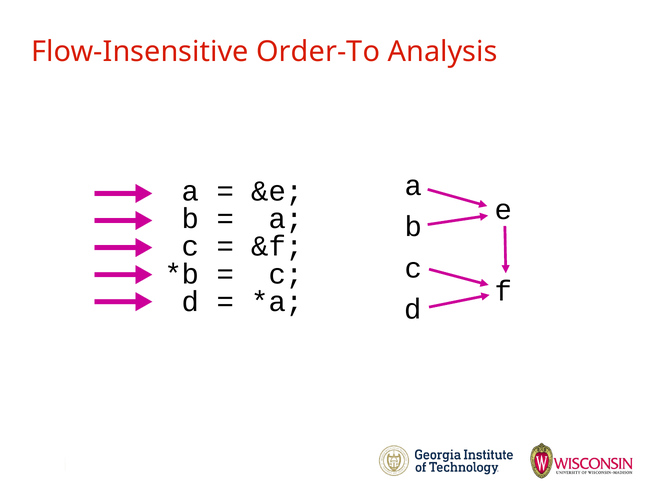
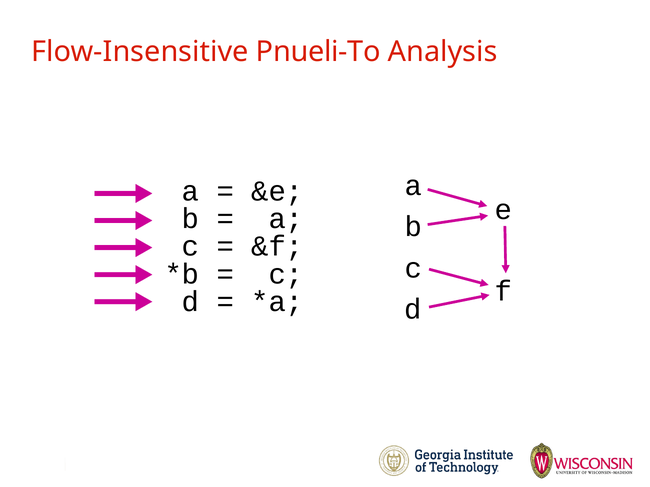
Order-To: Order-To -> Pnueli-To
